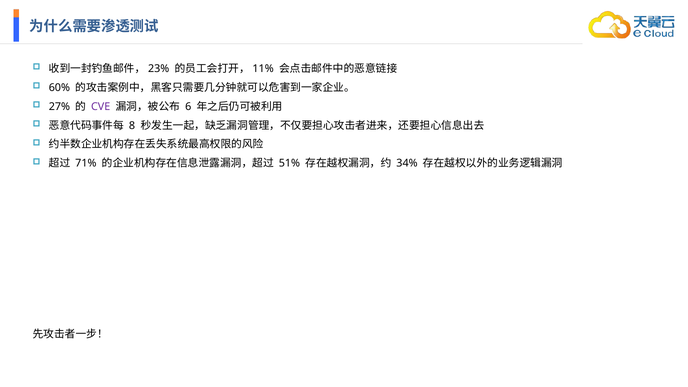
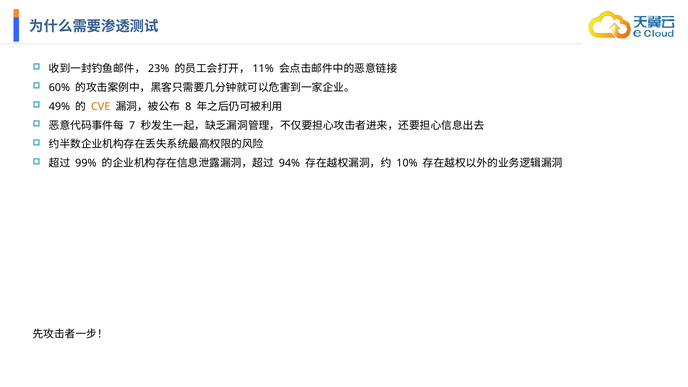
27%: 27% -> 49%
CVE colour: purple -> orange
6: 6 -> 8
8: 8 -> 7
71%: 71% -> 99%
51%: 51% -> 94%
34%: 34% -> 10%
